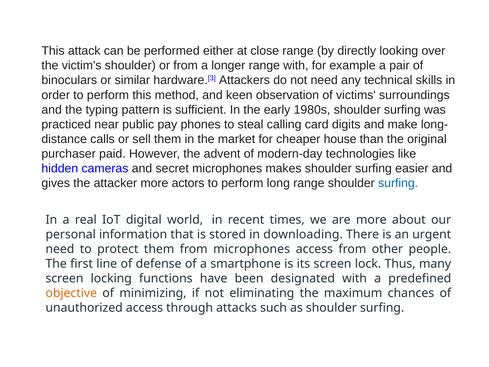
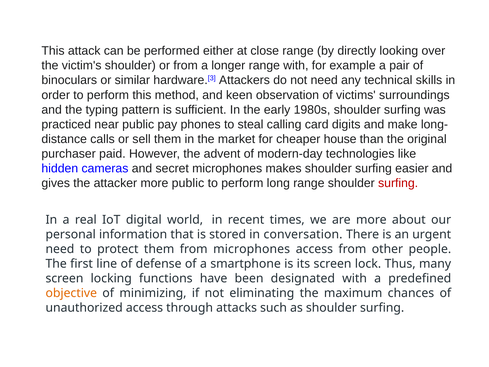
more actors: actors -> public
surfing at (398, 183) colour: blue -> red
downloading: downloading -> conversation
